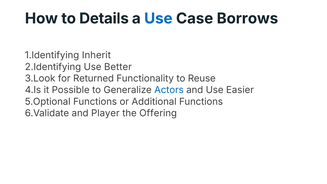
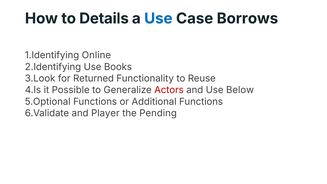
Inherit: Inherit -> Online
Better: Better -> Books
Actors colour: blue -> red
Easier: Easier -> Below
Offering: Offering -> Pending
